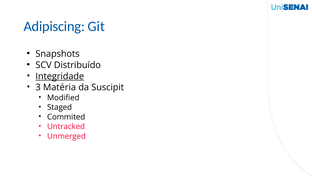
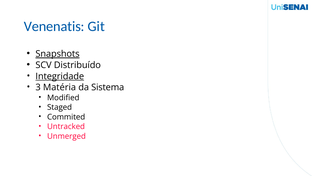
Adipiscing: Adipiscing -> Venenatis
Snapshots underline: none -> present
Suscipit: Suscipit -> Sistema
